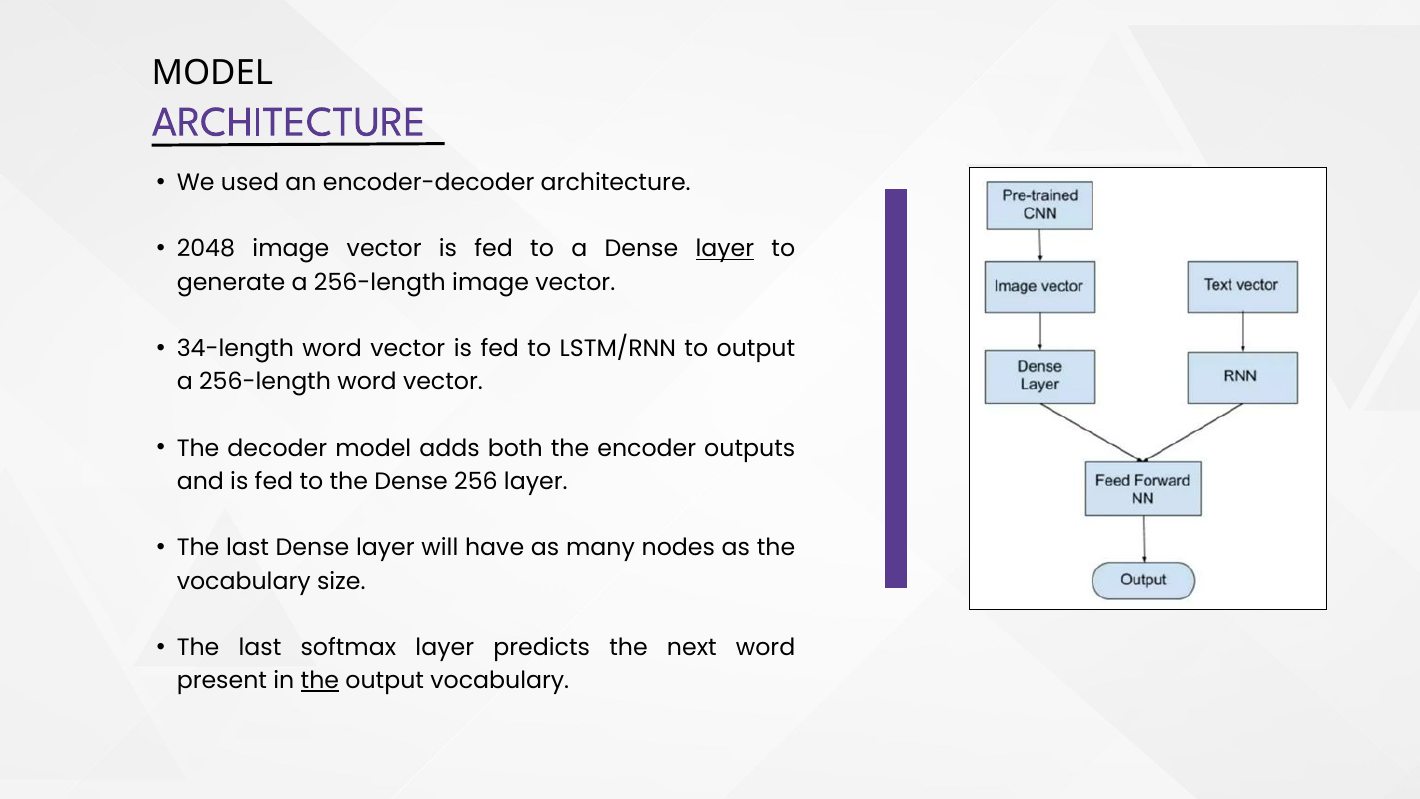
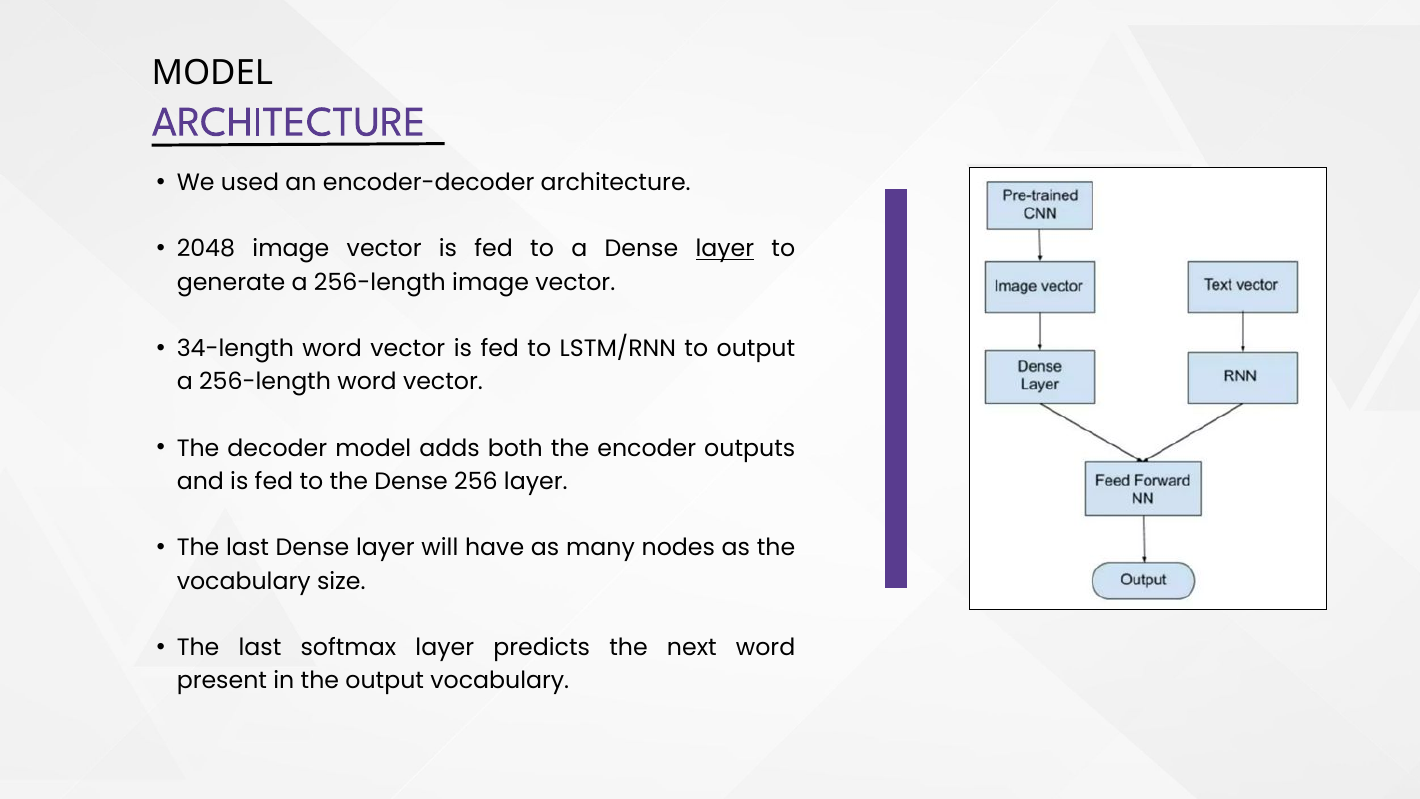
the at (320, 681) underline: present -> none
